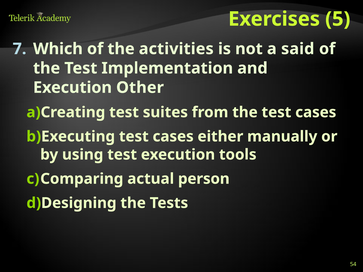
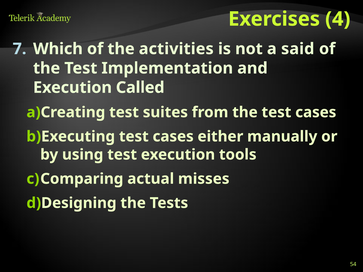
5: 5 -> 4
Other: Other -> Called
person: person -> misses
